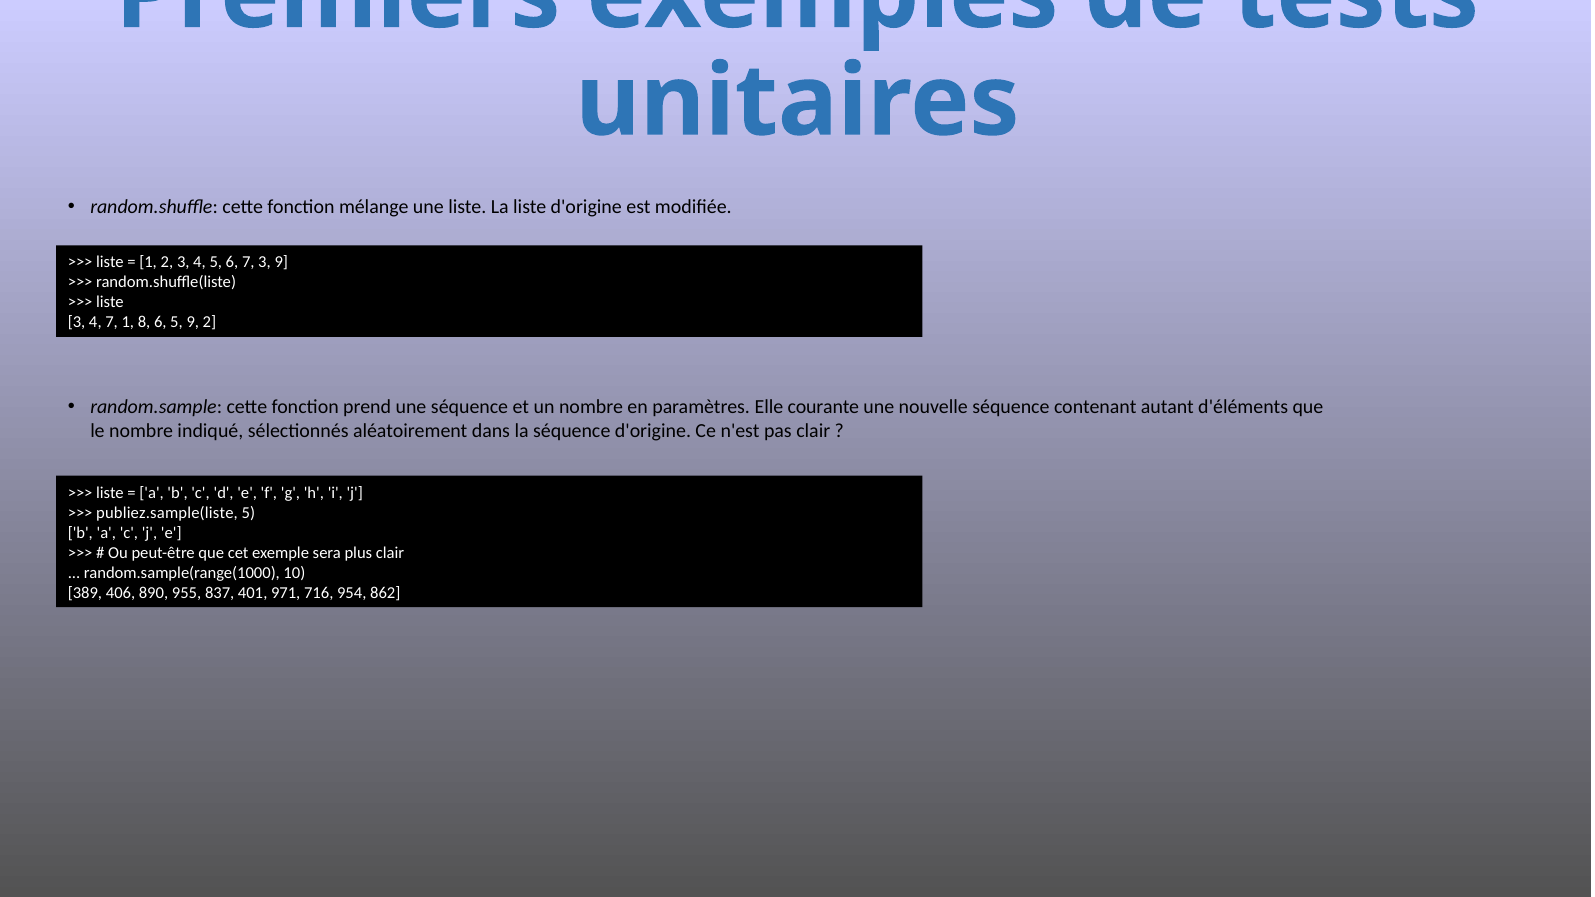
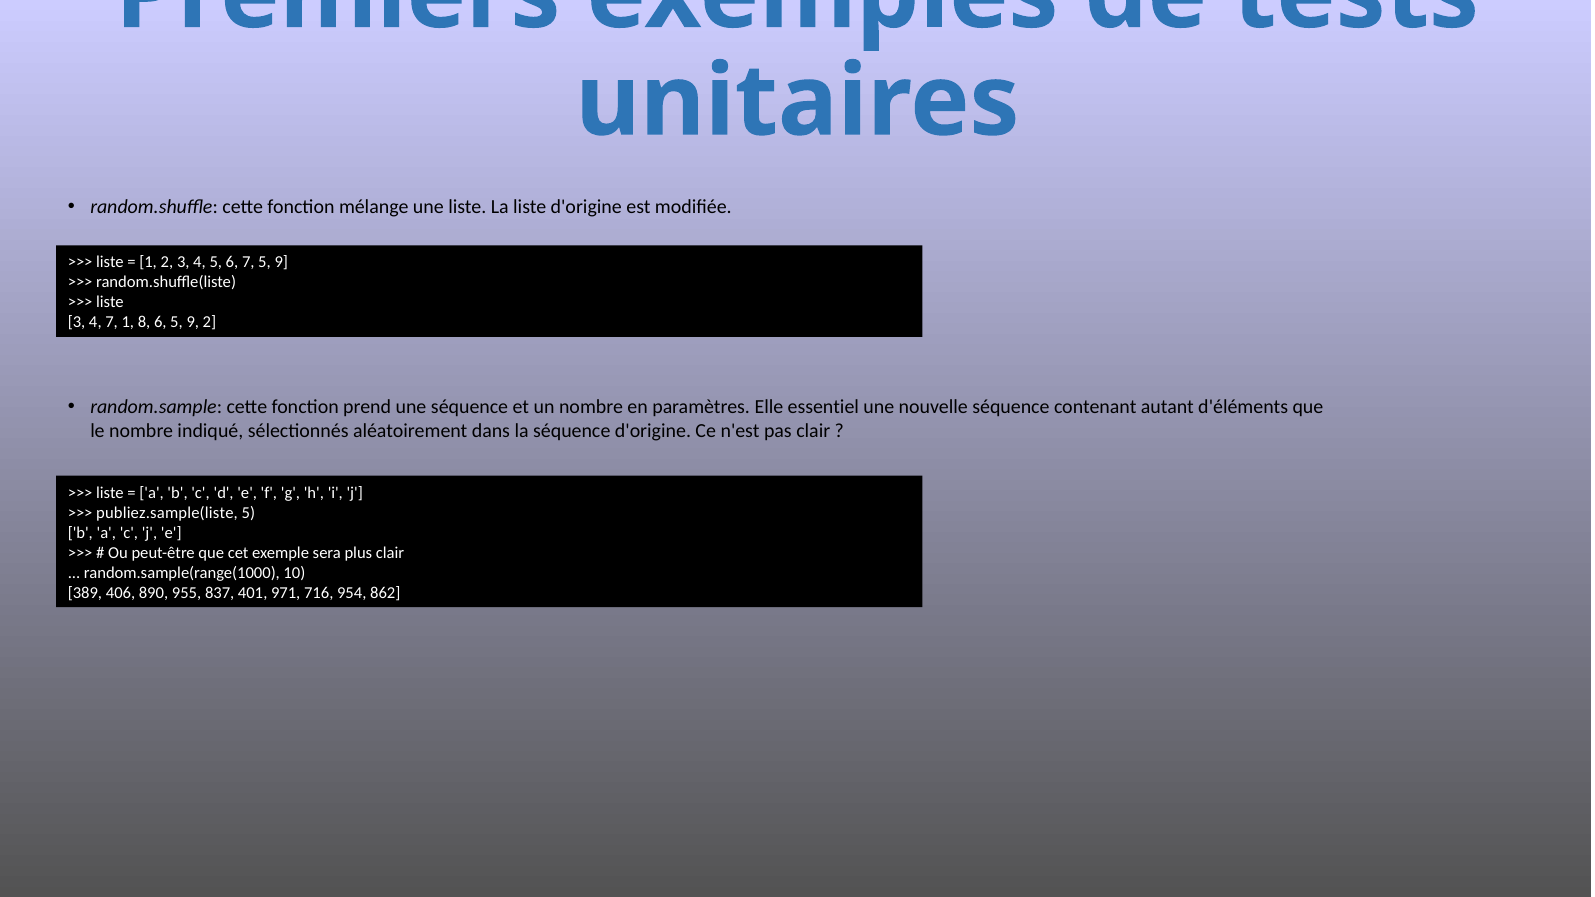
7 3: 3 -> 5
courante: courante -> essentiel
